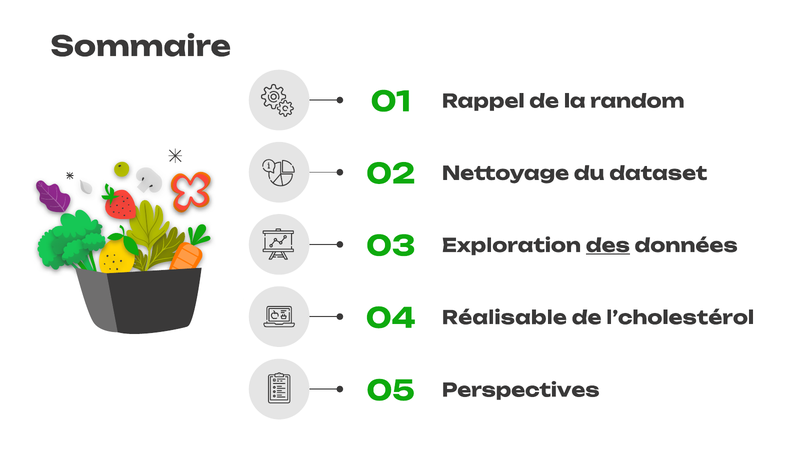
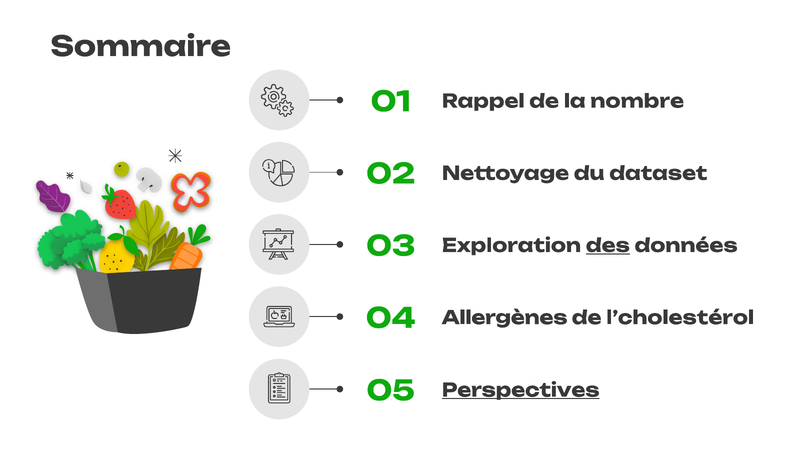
random: random -> nombre
Réalisable: Réalisable -> Allergènes
Perspectives underline: none -> present
